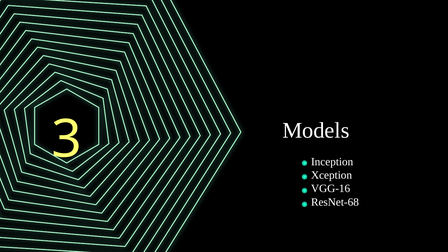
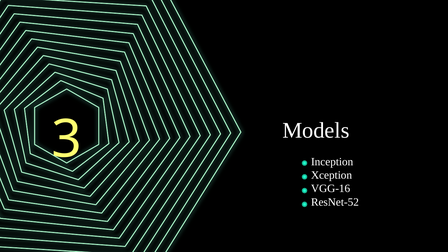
ResNet-68: ResNet-68 -> ResNet-52
